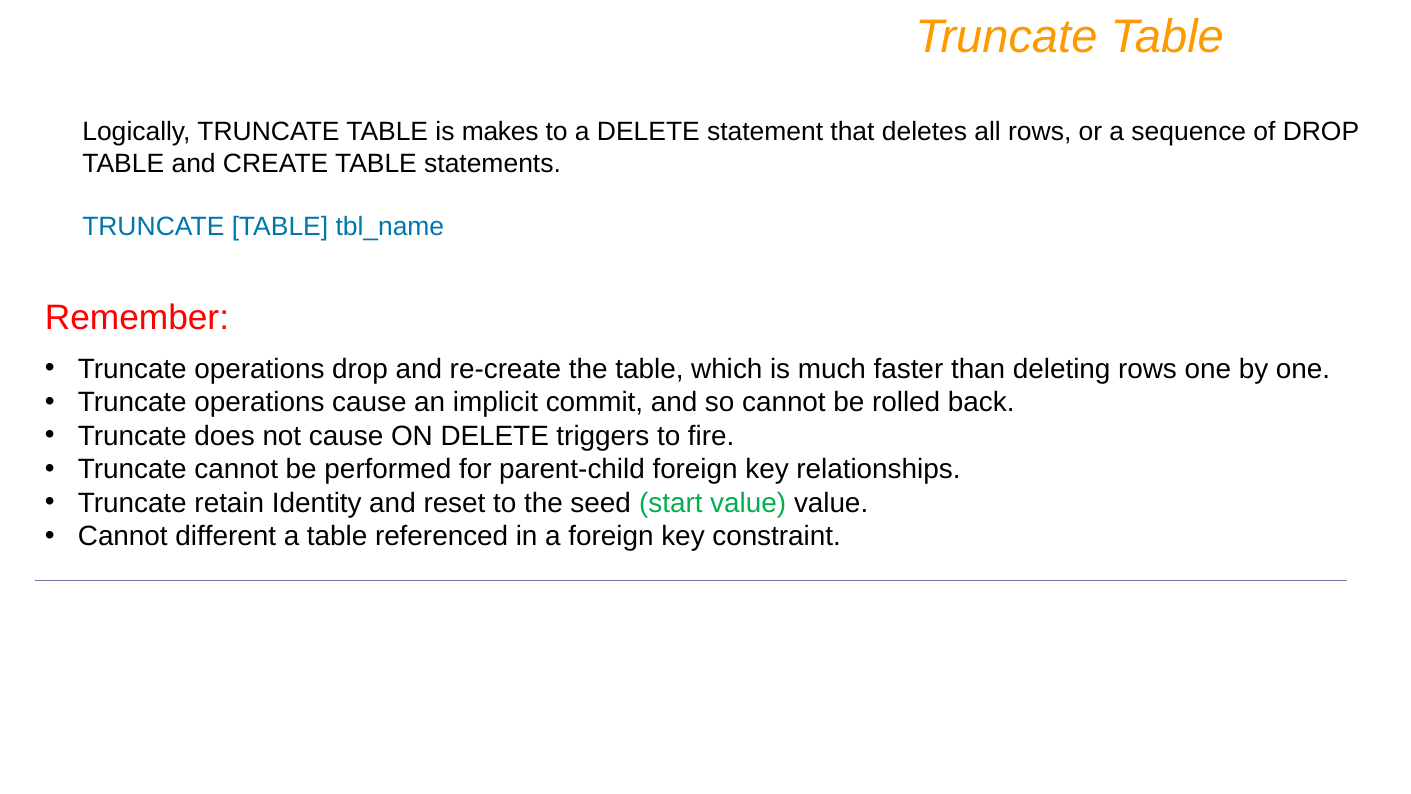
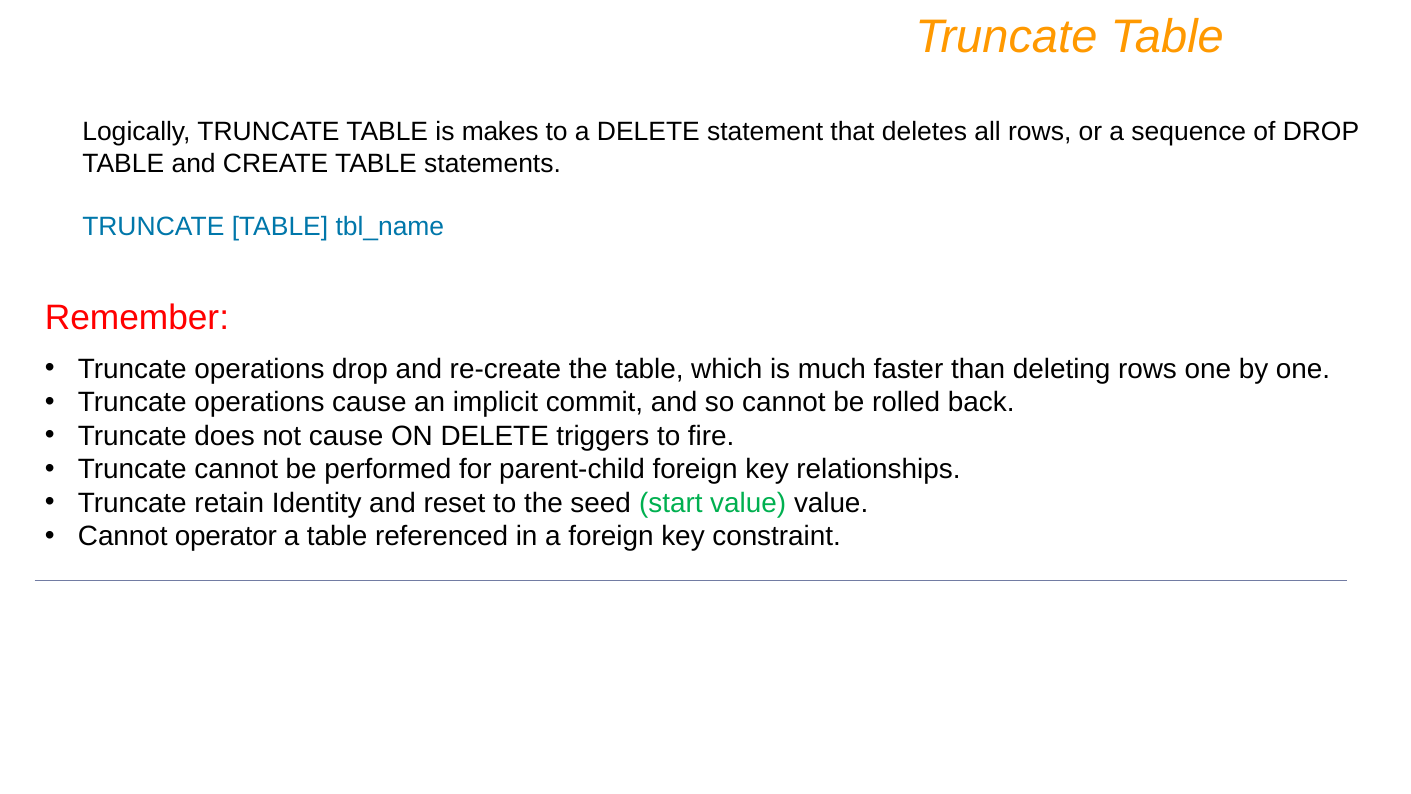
different: different -> operator
